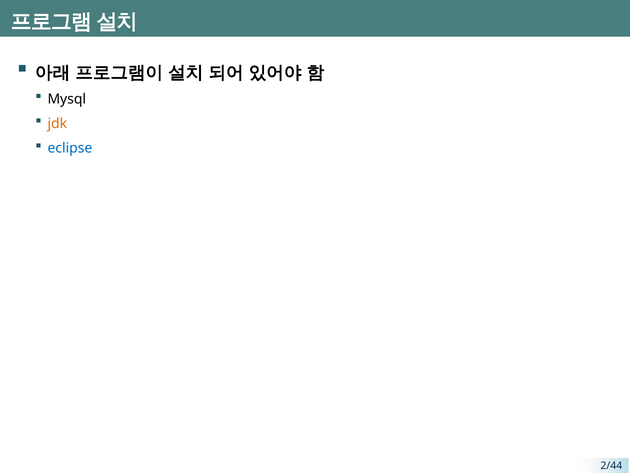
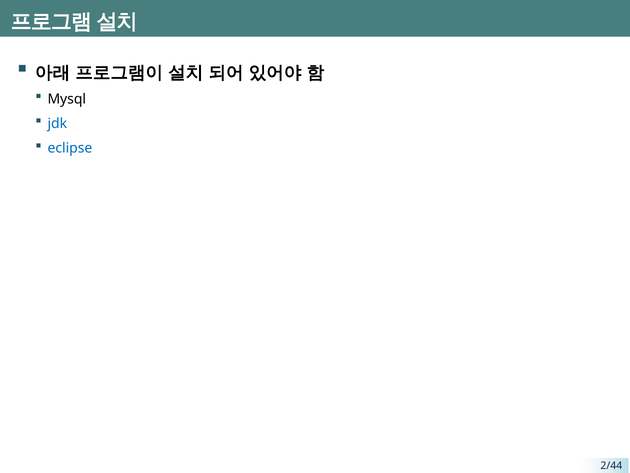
jdk colour: orange -> blue
